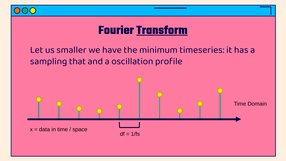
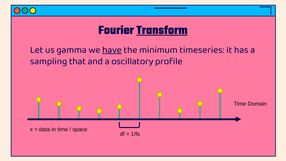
smaller: smaller -> gamma
have underline: none -> present
oscillation: oscillation -> oscillatory
